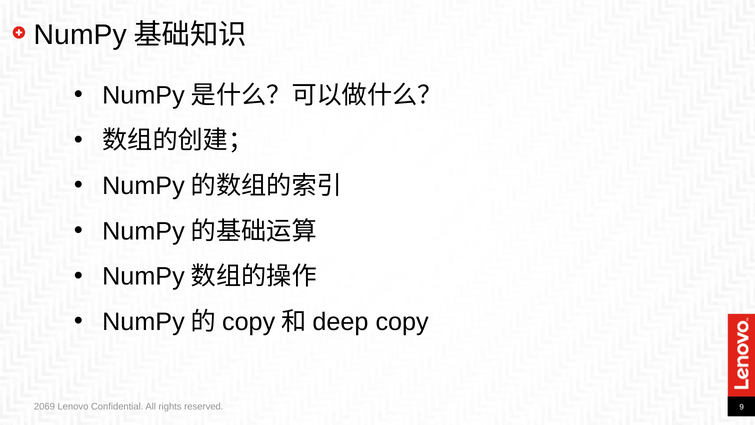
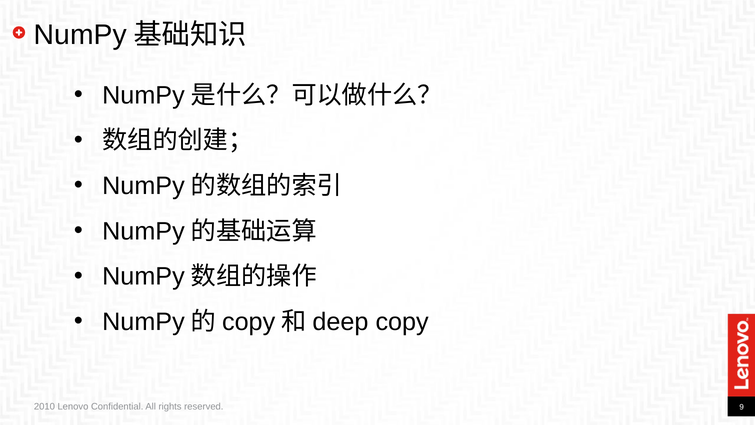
2069: 2069 -> 2010
